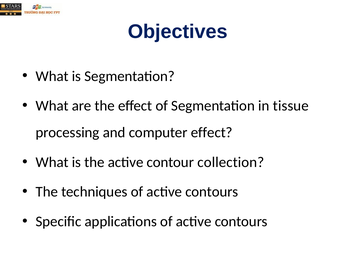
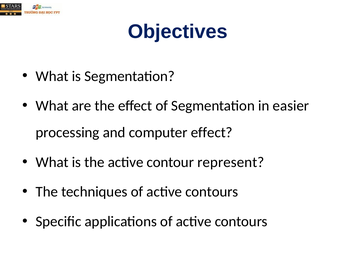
tissue: tissue -> easier
collection: collection -> represent
